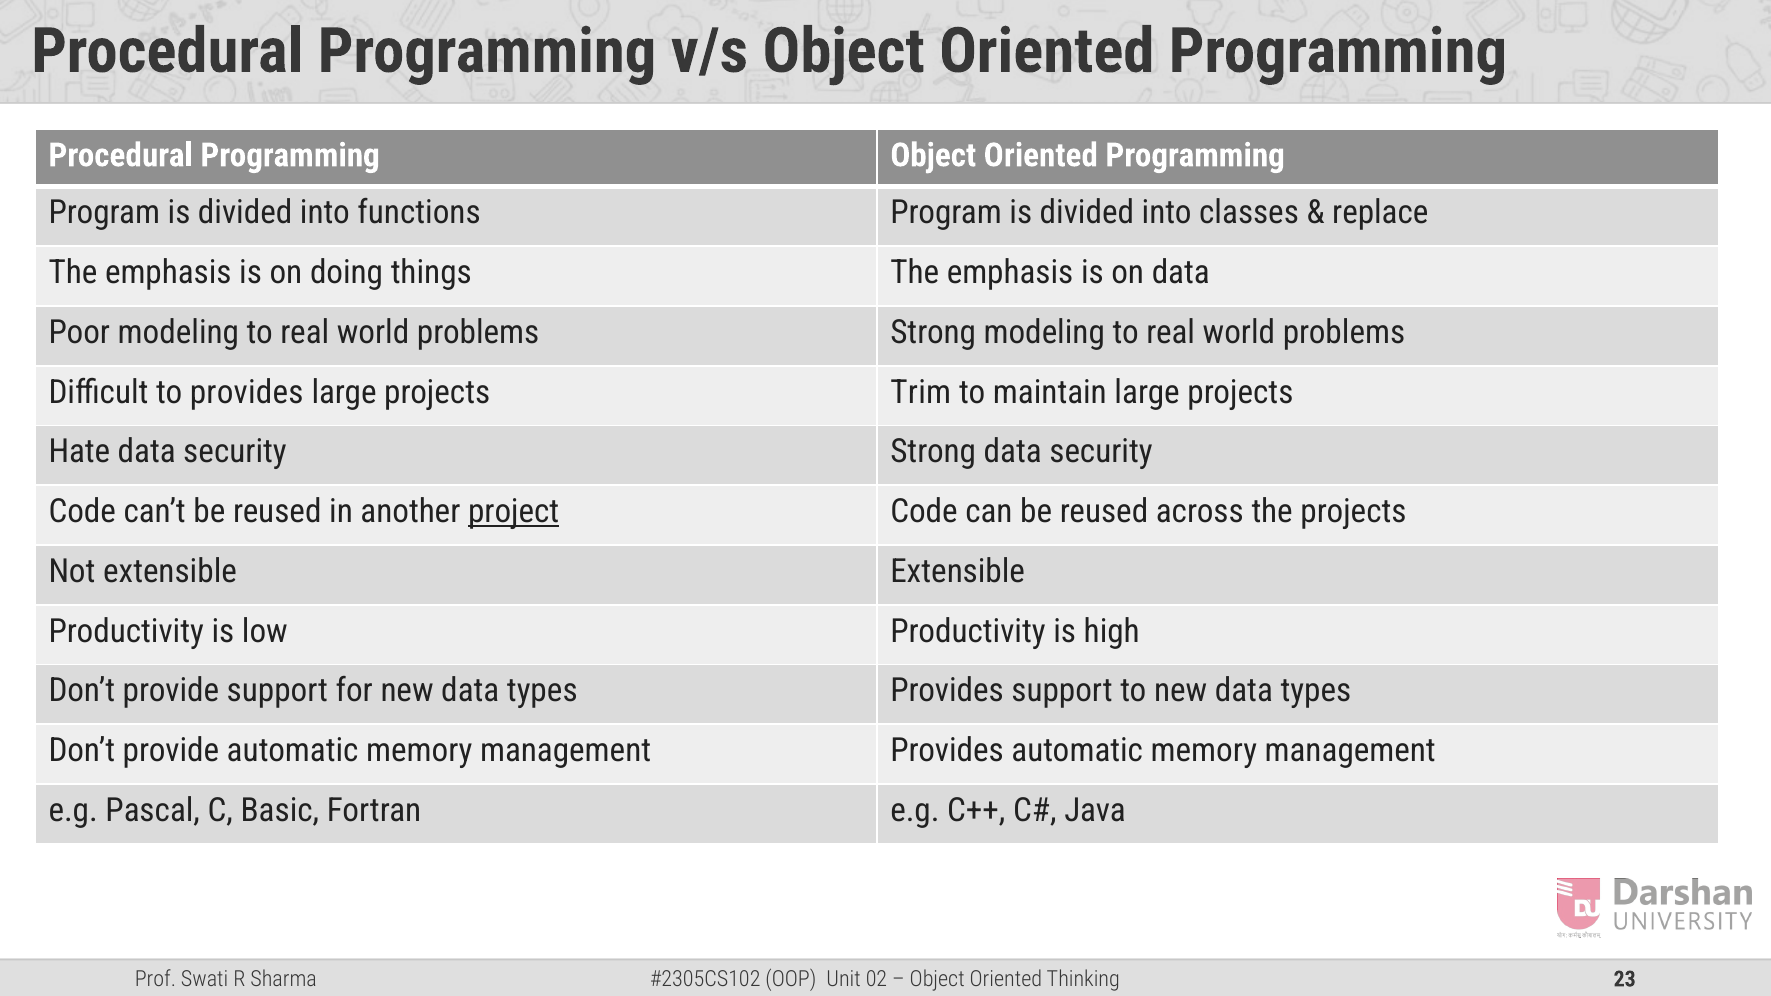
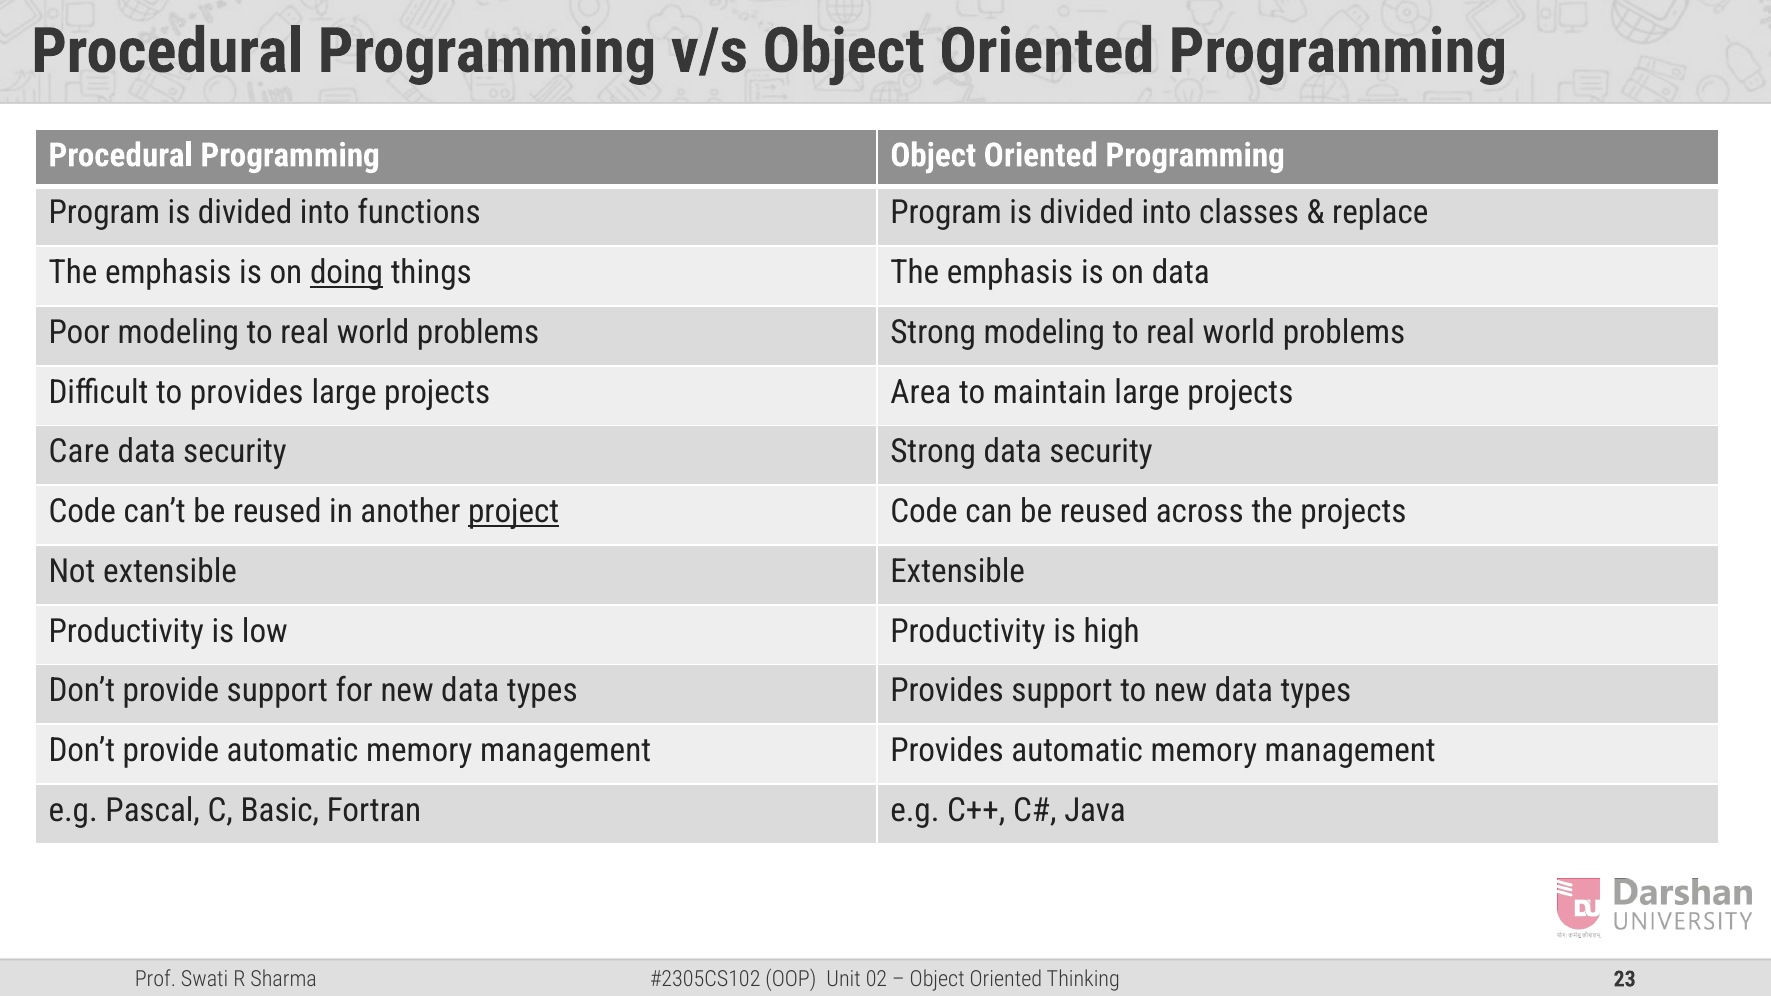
doing underline: none -> present
Trim: Trim -> Area
Hate: Hate -> Care
